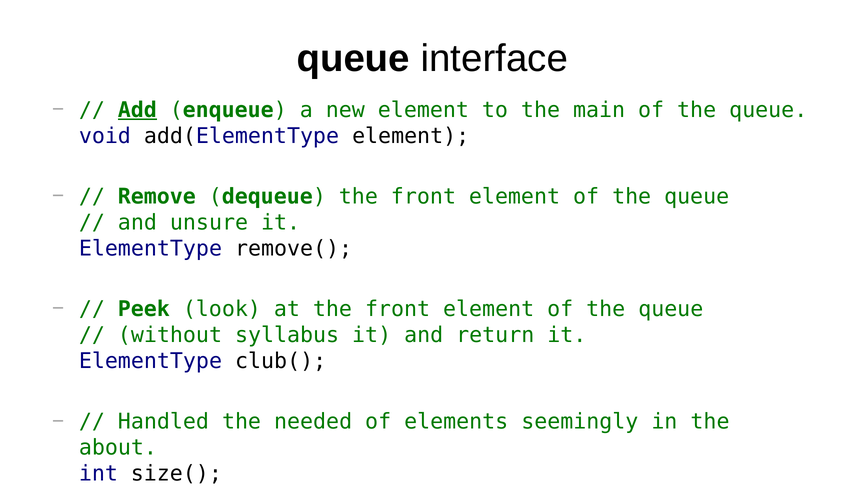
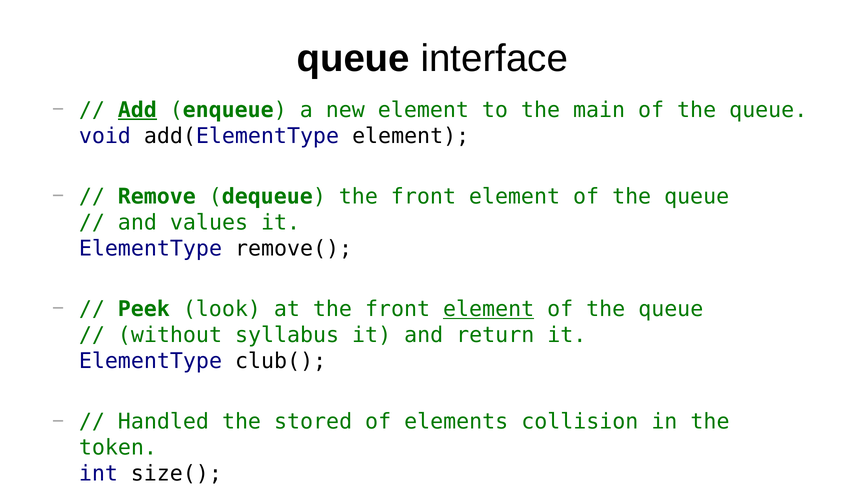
unsure: unsure -> values
element at (489, 309) underline: none -> present
needed: needed -> stored
seemingly: seemingly -> collision
about: about -> token
